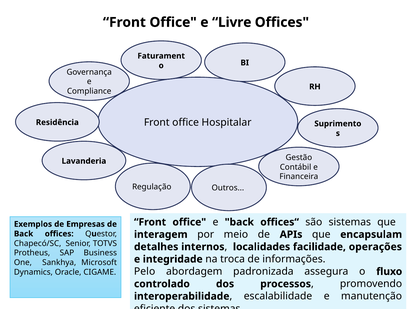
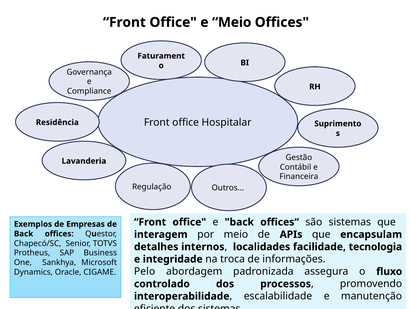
e Livre: Livre -> Meio
operações: operações -> tecnologia
